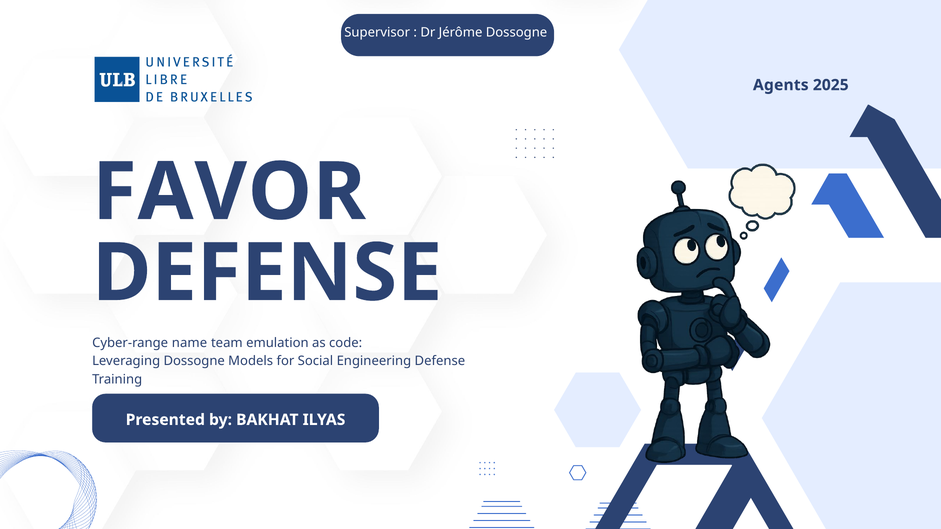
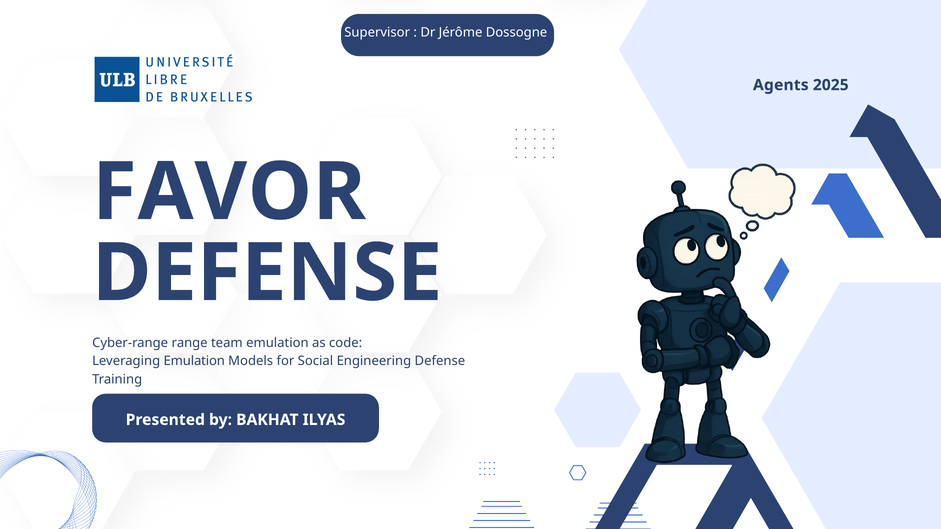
name: name -> range
Leveraging Dossogne: Dossogne -> Emulation
